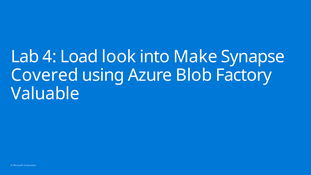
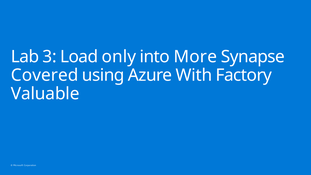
4: 4 -> 3
look: look -> only
Make: Make -> More
Blob: Blob -> With
